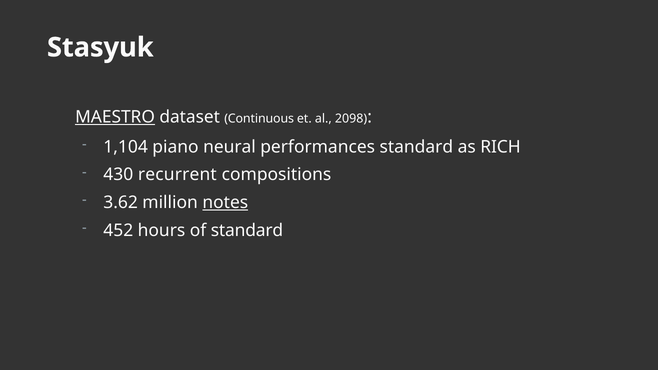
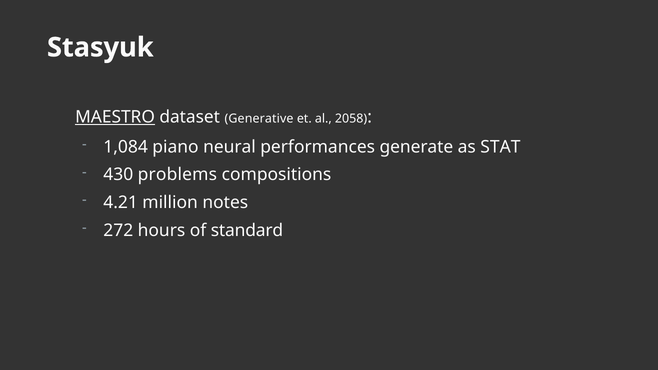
Continuous: Continuous -> Generative
2098: 2098 -> 2058
1,104: 1,104 -> 1,084
performances standard: standard -> generate
RICH: RICH -> STAT
recurrent: recurrent -> problems
3.62: 3.62 -> 4.21
notes underline: present -> none
452: 452 -> 272
